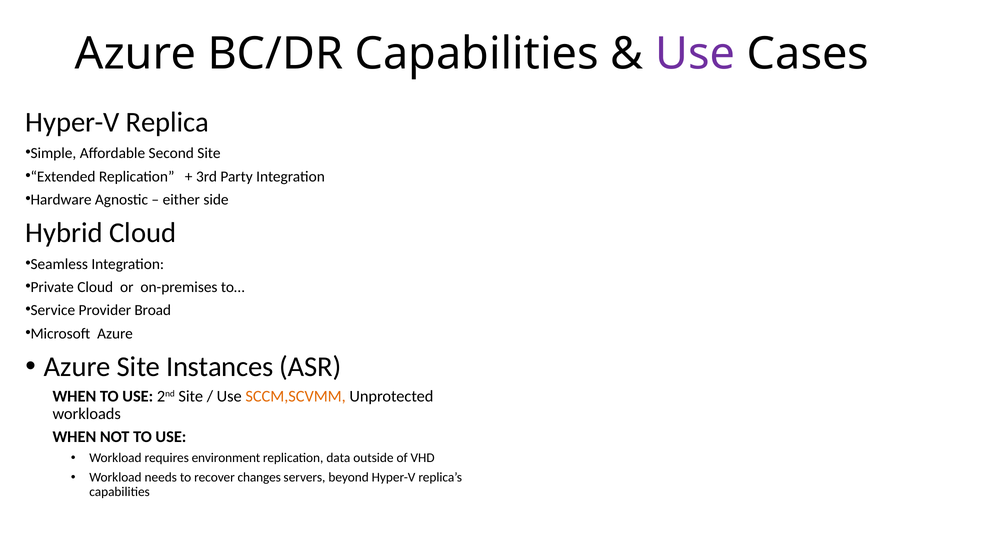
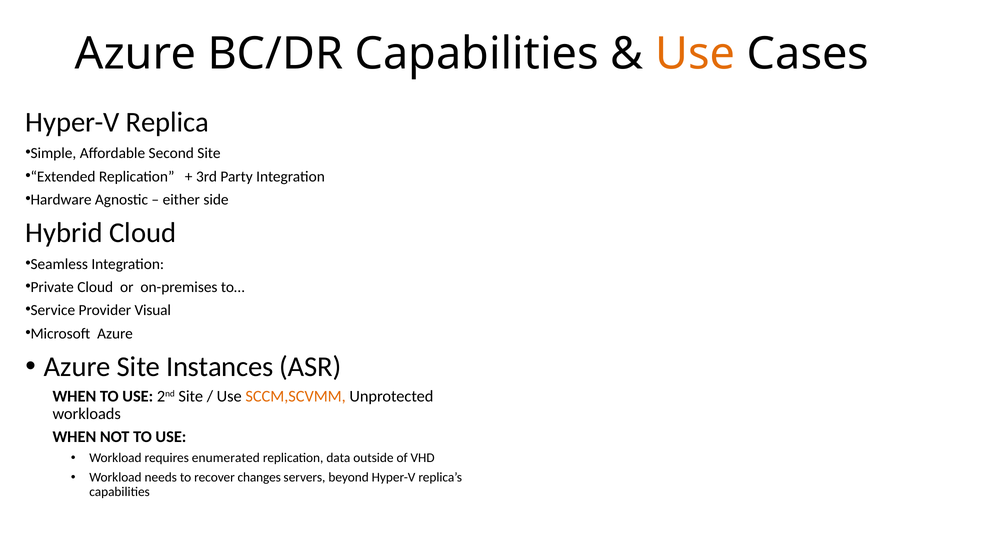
Use at (695, 54) colour: purple -> orange
Broad: Broad -> Visual
environment: environment -> enumerated
